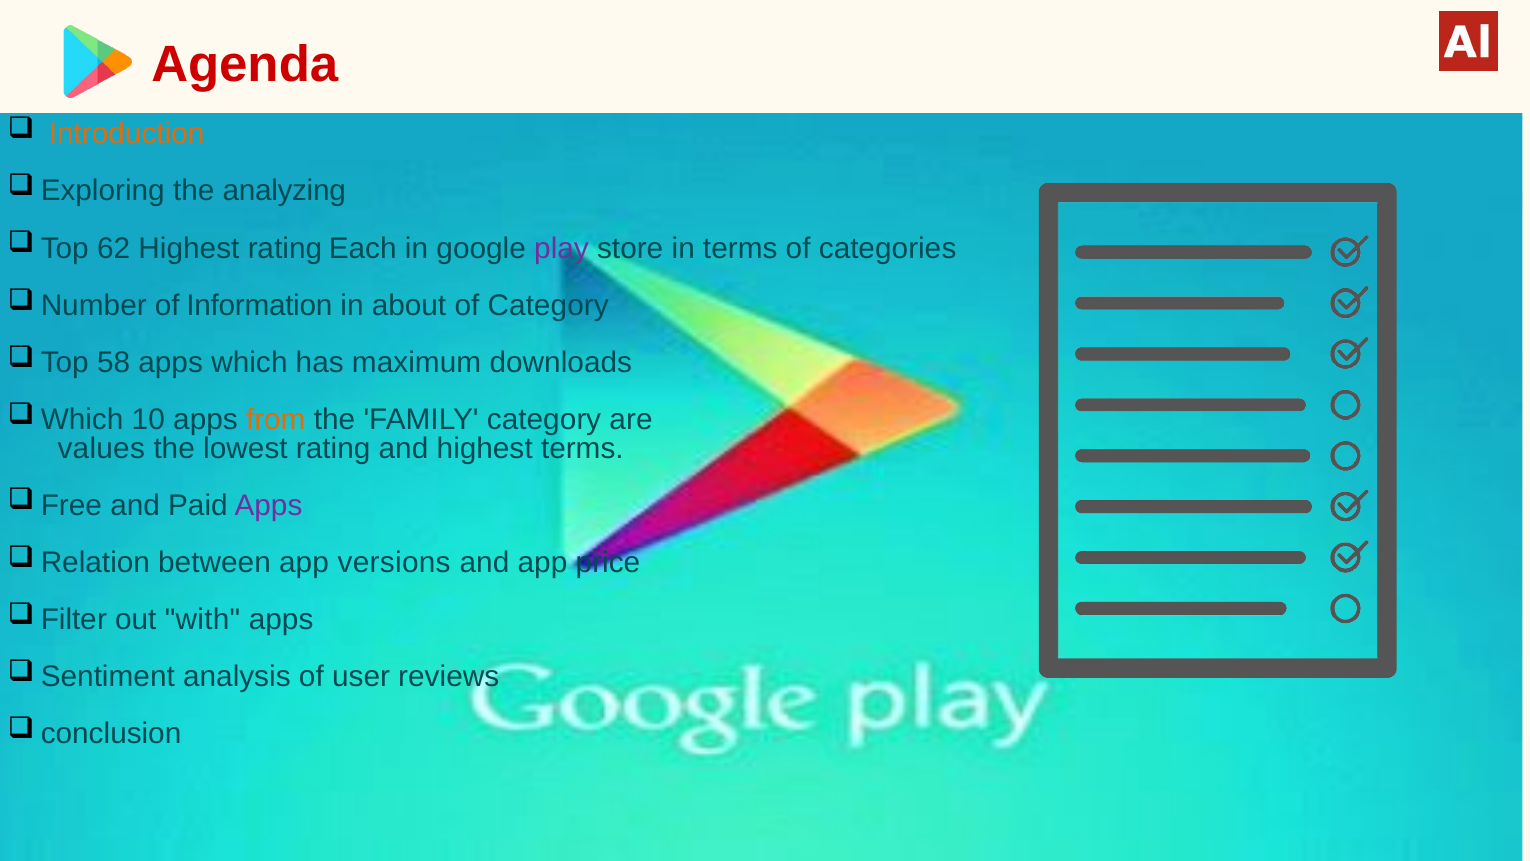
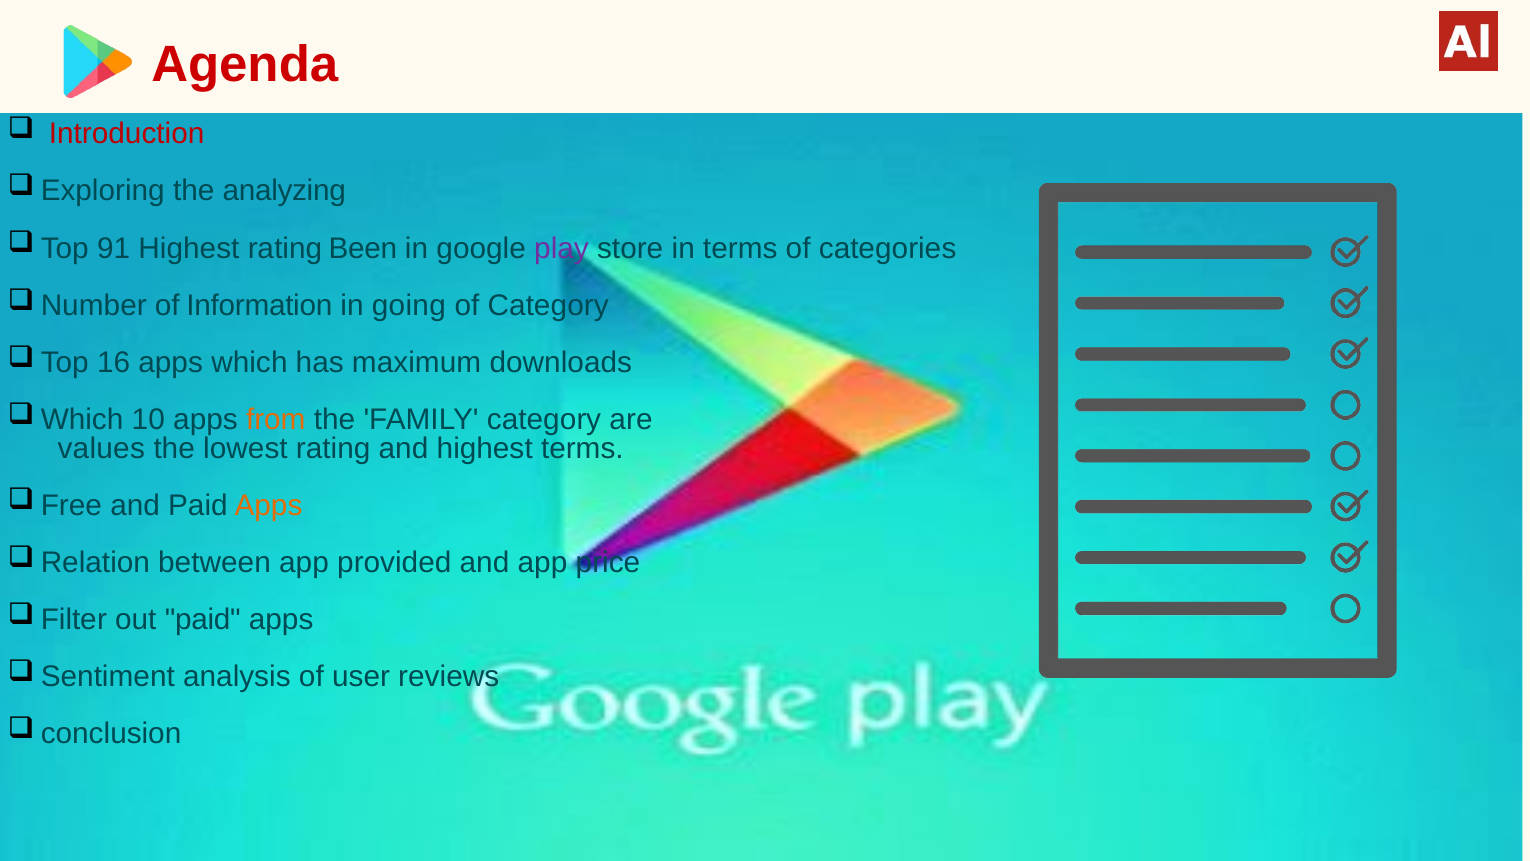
Introduction colour: orange -> red
62: 62 -> 91
Each: Each -> Been
about: about -> going
58: 58 -> 16
Apps at (268, 505) colour: purple -> orange
versions: versions -> provided
out with: with -> paid
